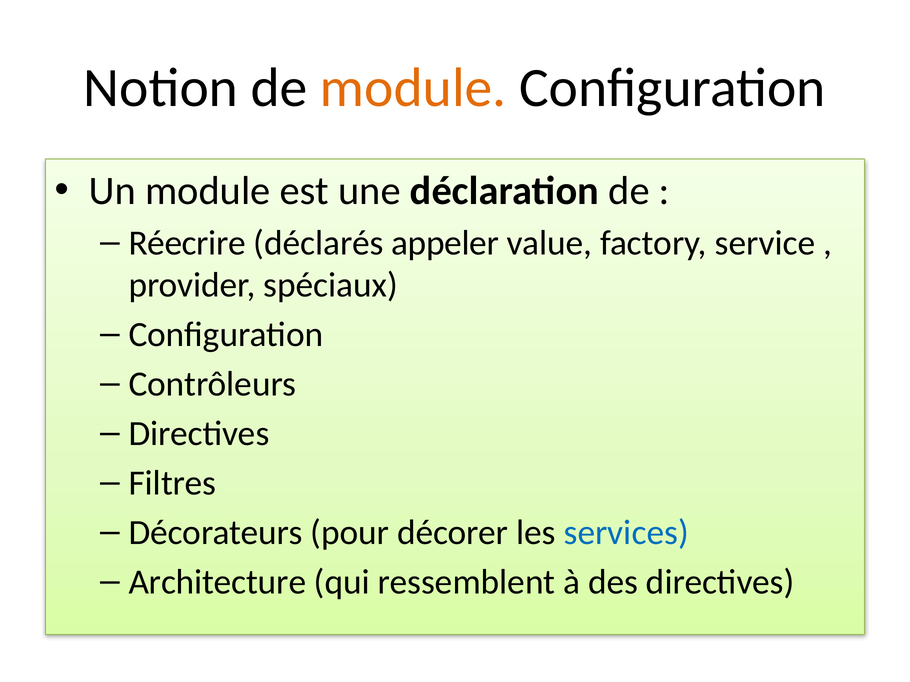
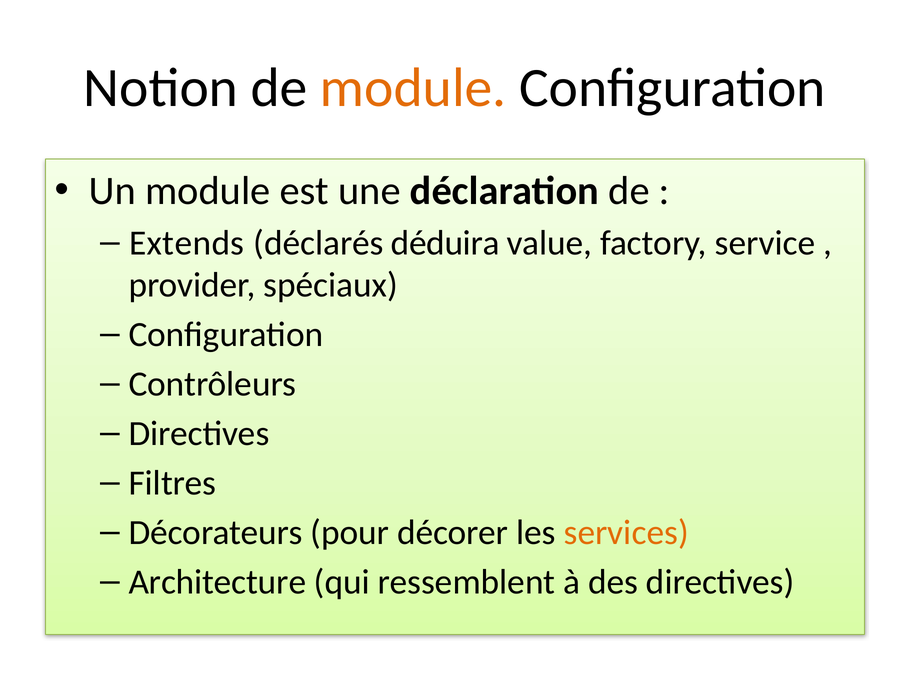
Réecrire: Réecrire -> Extends
appeler: appeler -> déduira
services colour: blue -> orange
